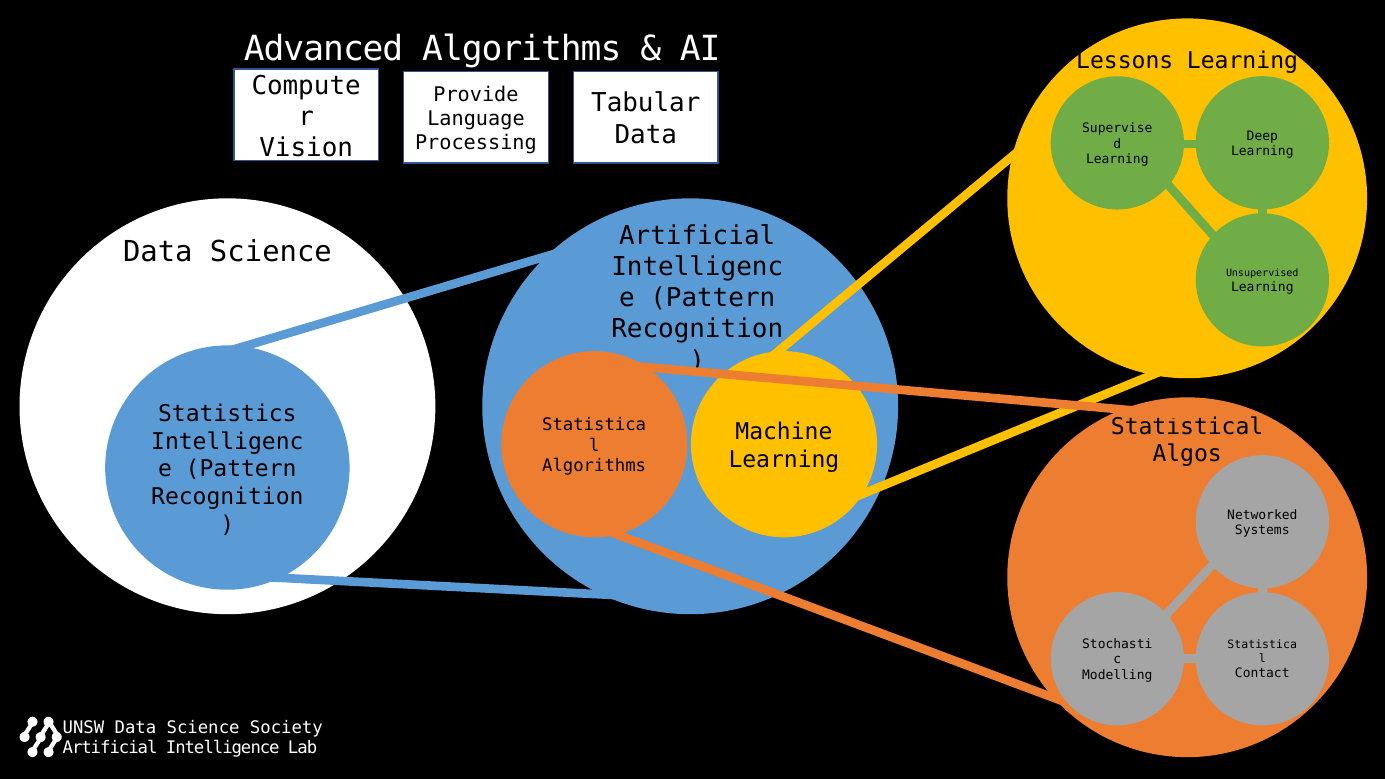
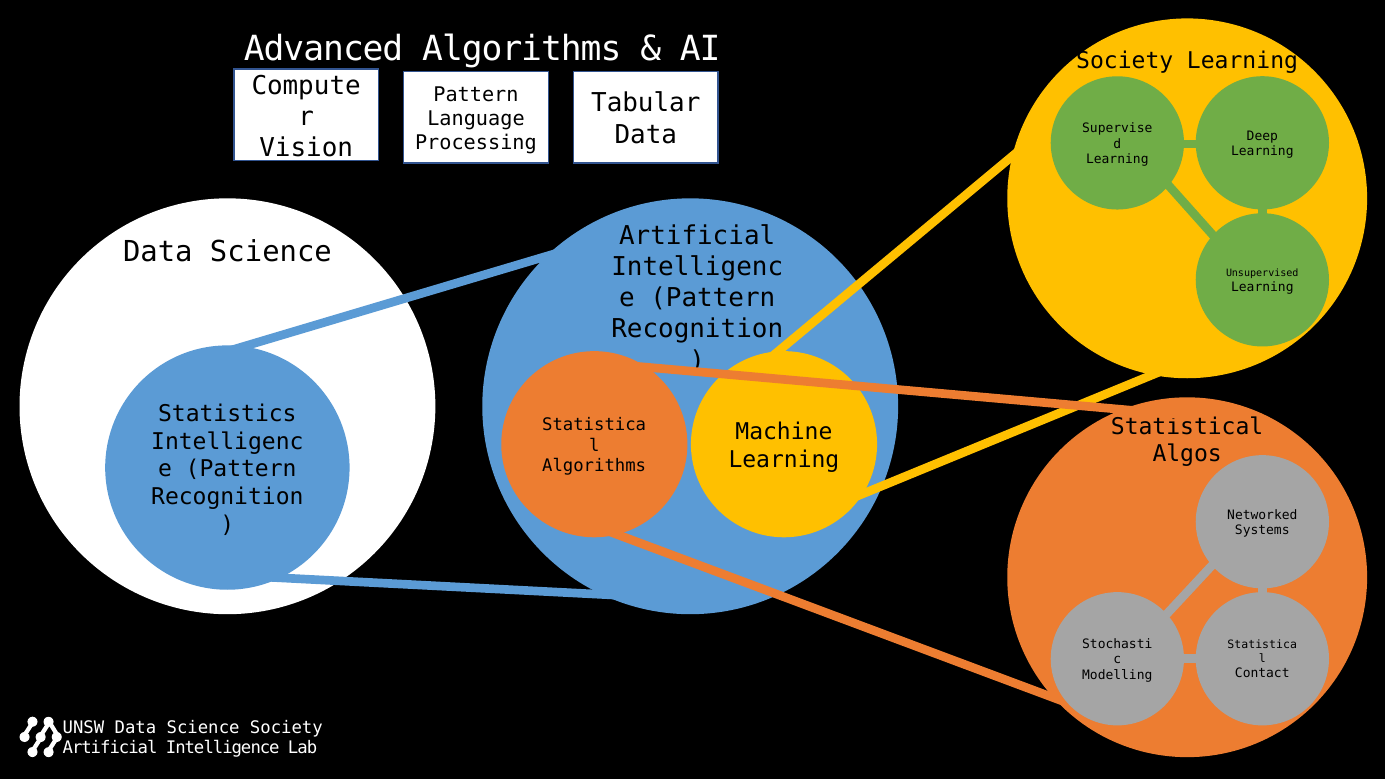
Lessons at (1125, 61): Lessons -> Society
Provide at (476, 94): Provide -> Pattern
